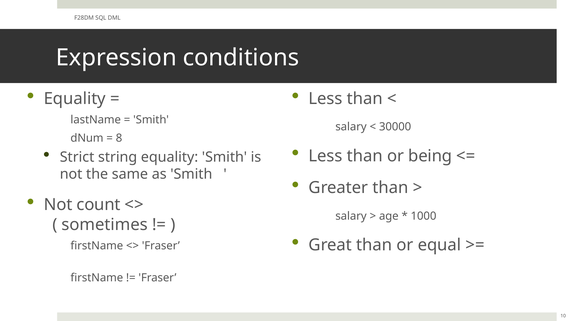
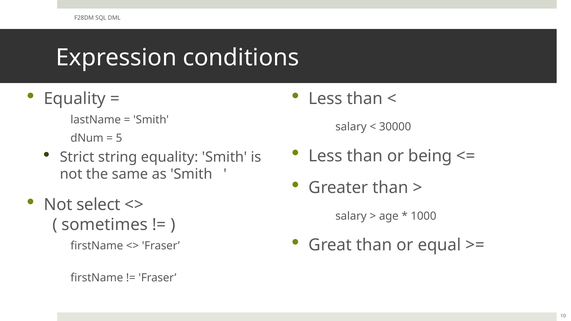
8: 8 -> 5
count: count -> select
